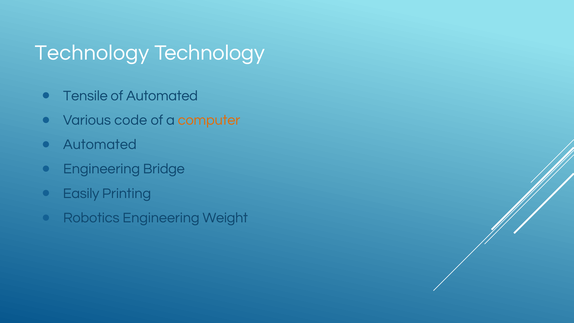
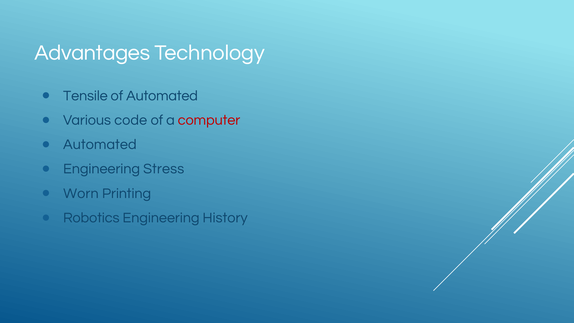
Technology at (92, 53): Technology -> Advantages
computer colour: orange -> red
Bridge: Bridge -> Stress
Easily: Easily -> Worn
Weight: Weight -> History
